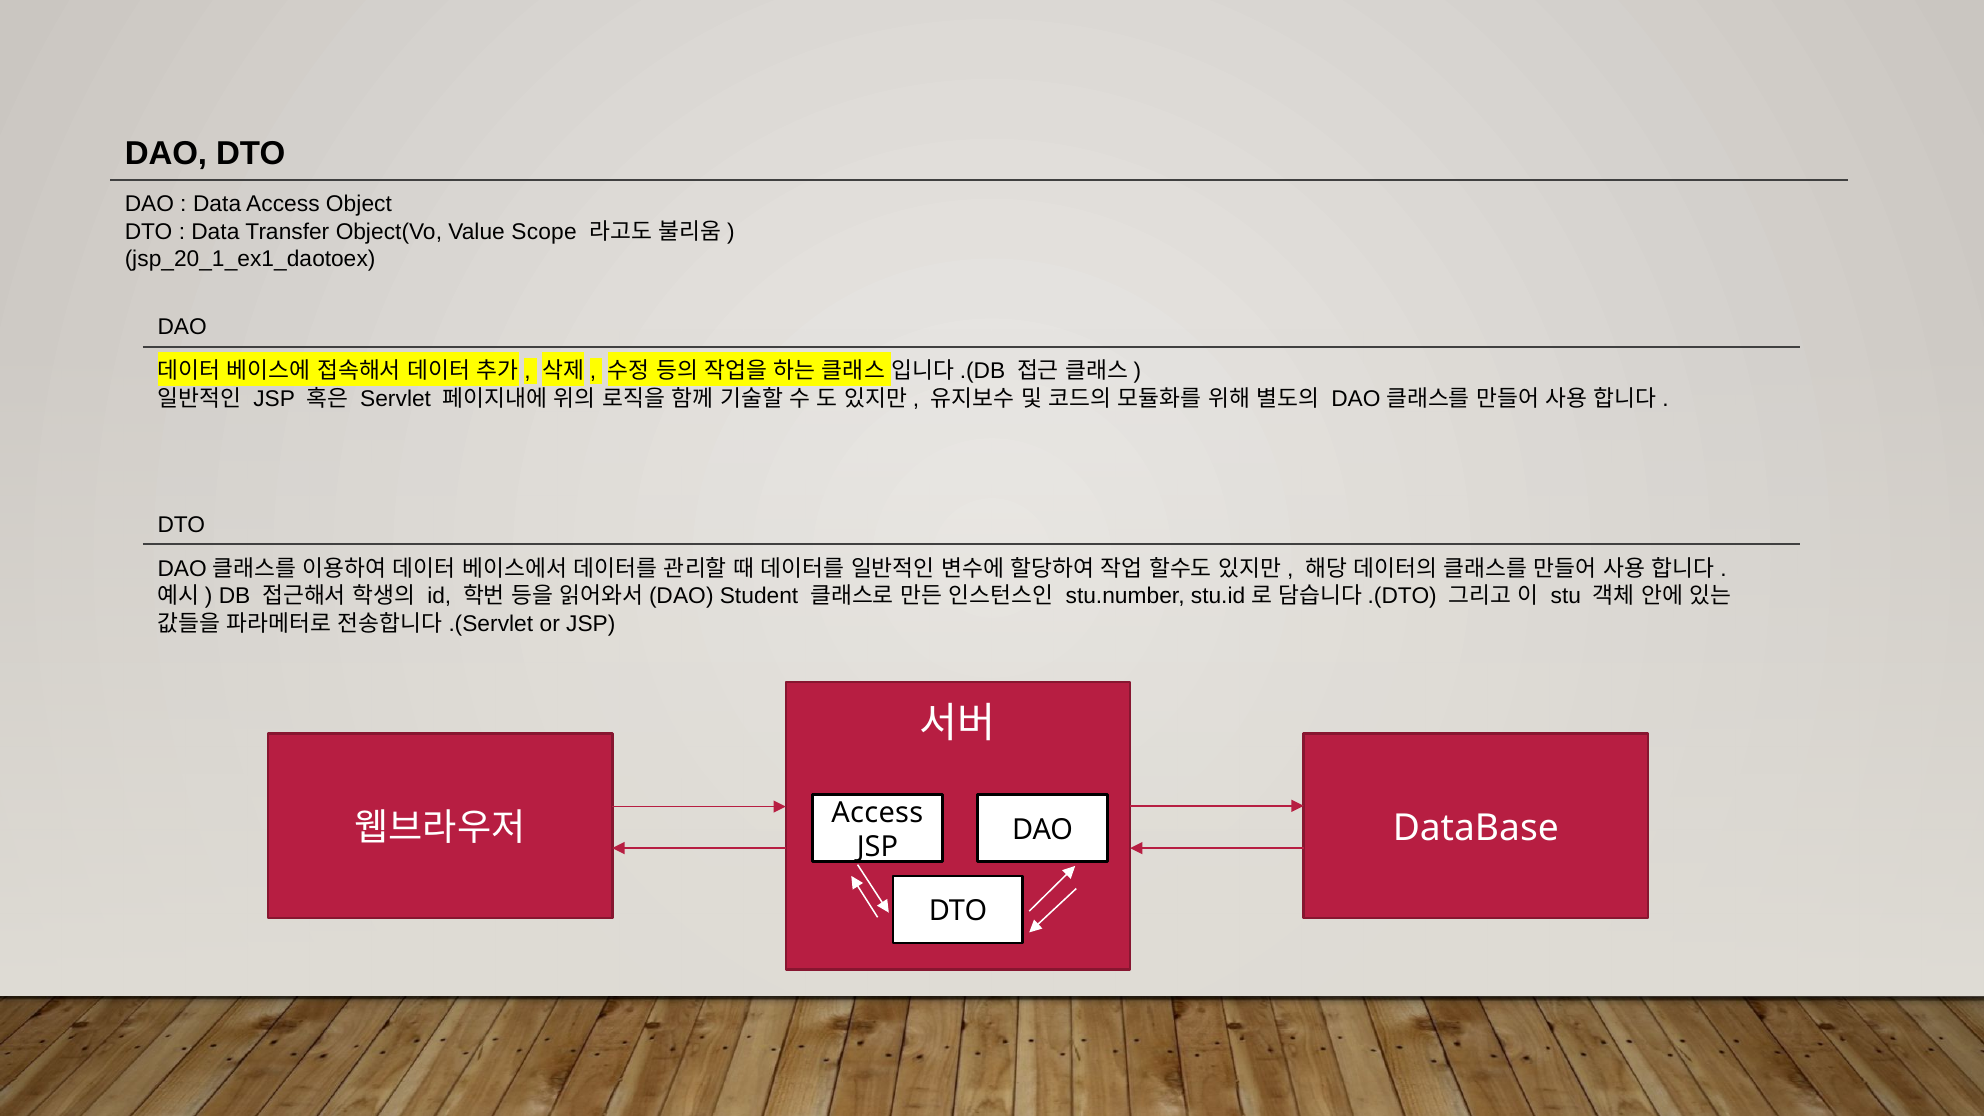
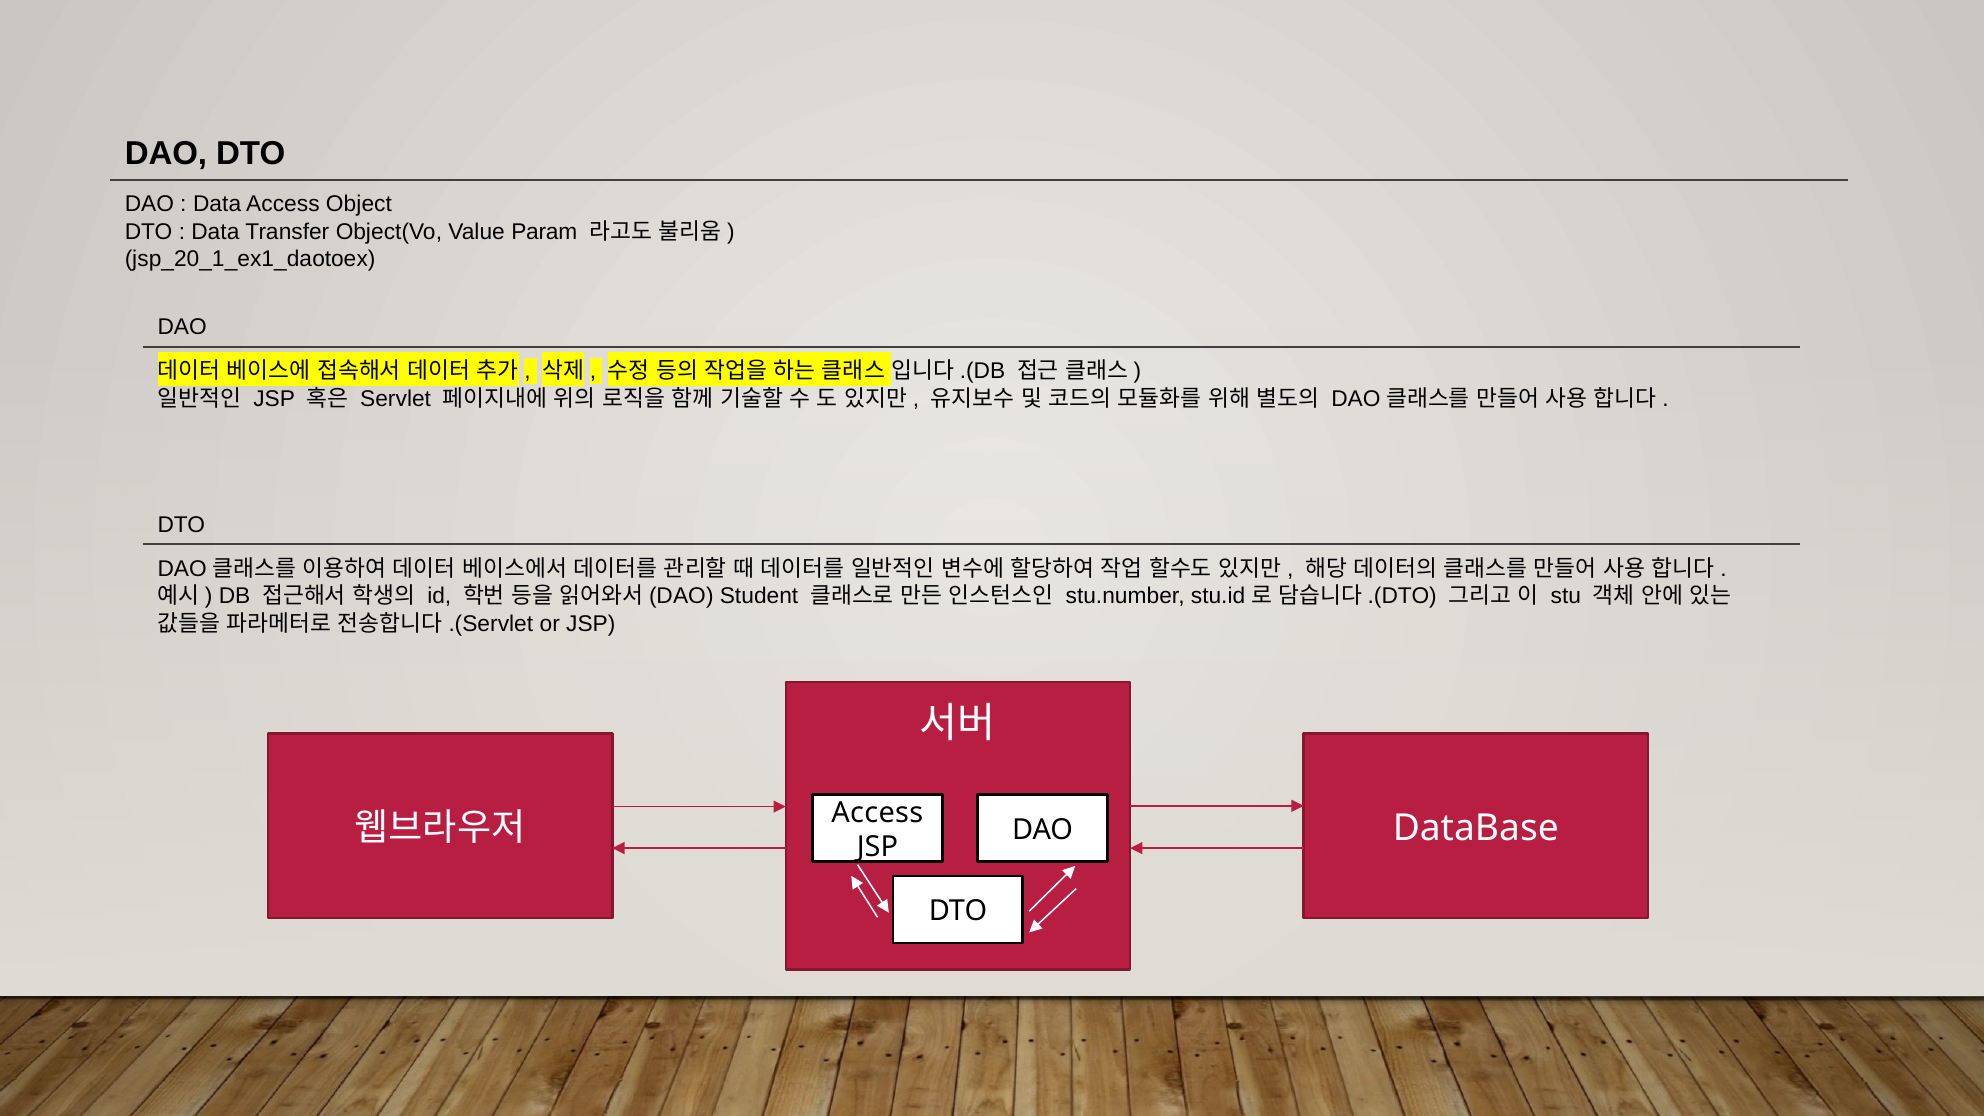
Scope: Scope -> Param
